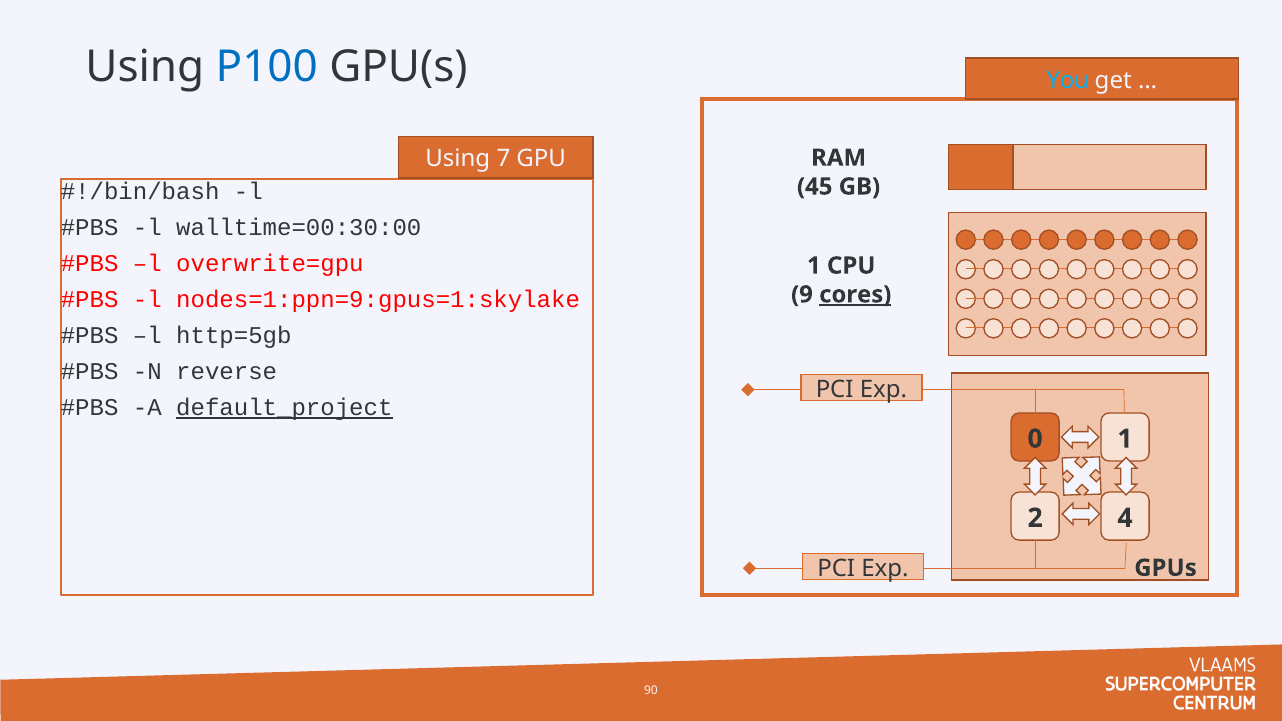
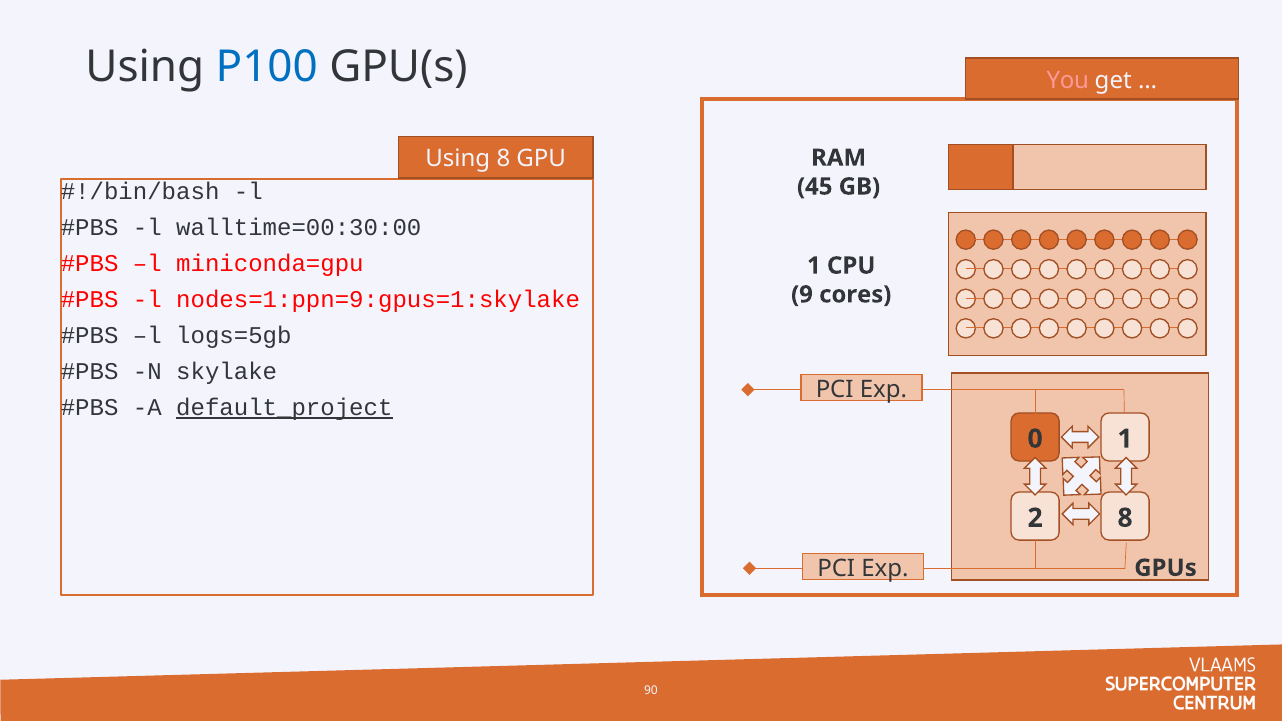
You colour: light blue -> pink
Using 7: 7 -> 8
overwrite=gpu: overwrite=gpu -> miniconda=gpu
cores underline: present -> none
http=5gb: http=5gb -> logs=5gb
reverse: reverse -> skylake
2 4: 4 -> 8
